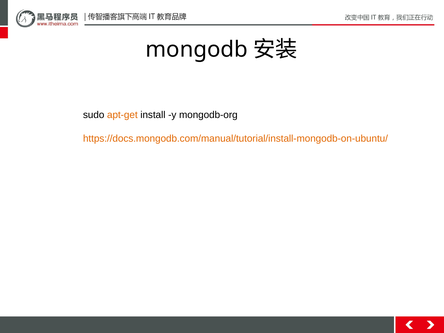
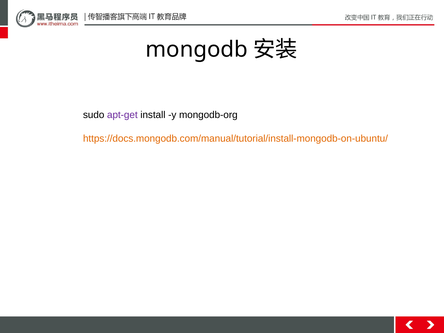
apt-get colour: orange -> purple
